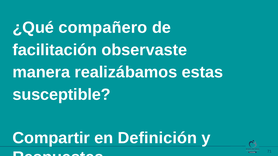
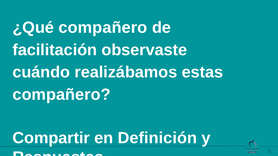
manera: manera -> cuándo
susceptible at (62, 95): susceptible -> compañero
